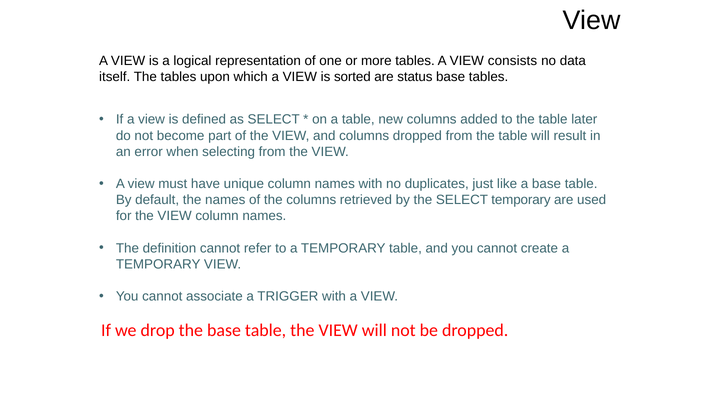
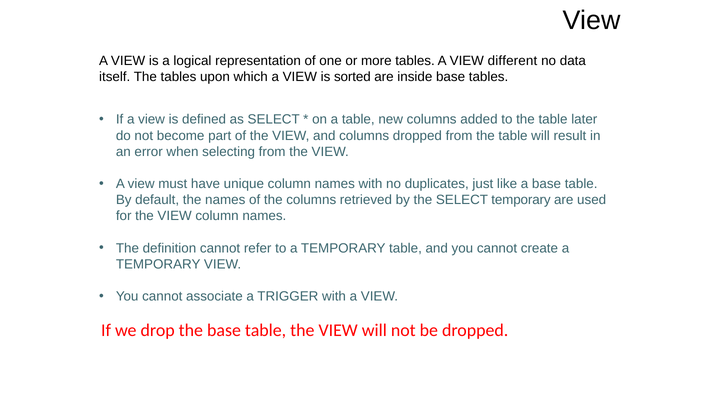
consists: consists -> different
status: status -> inside
